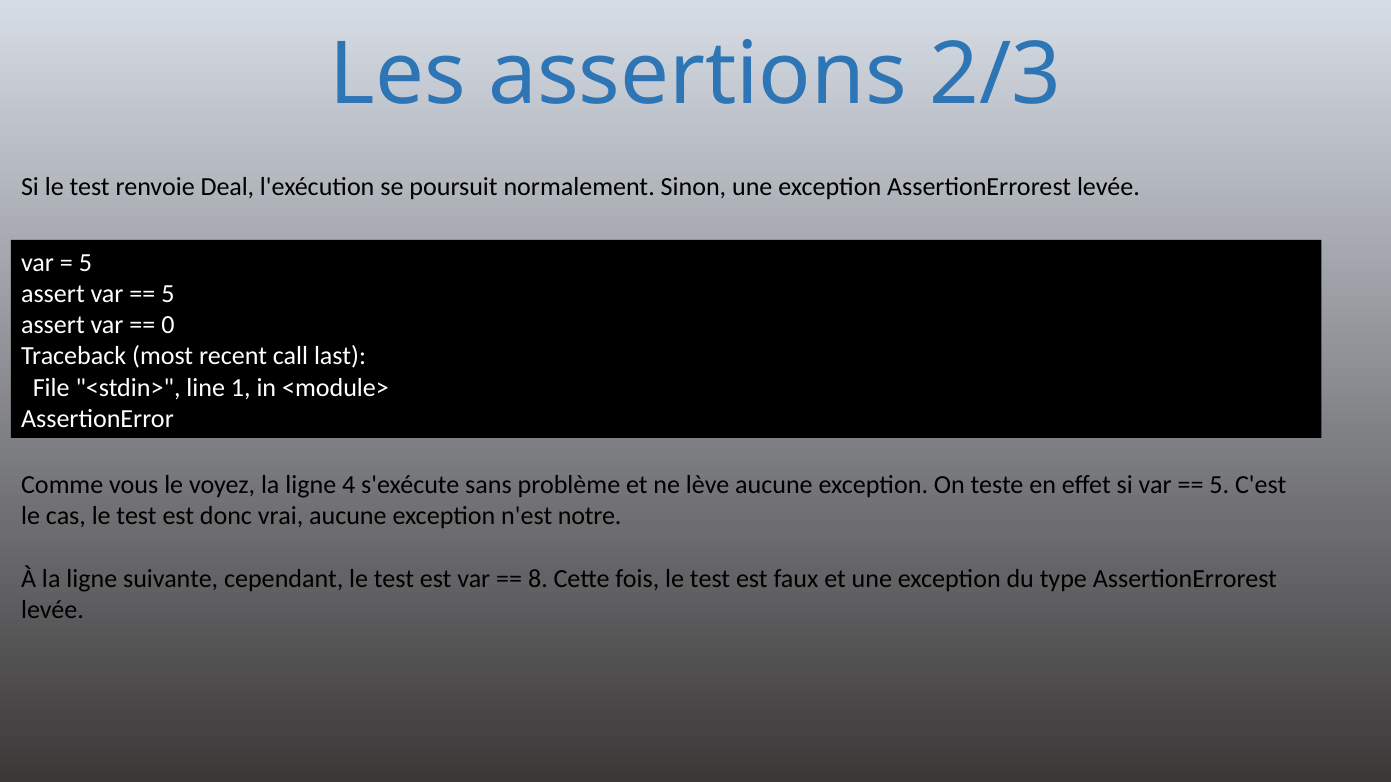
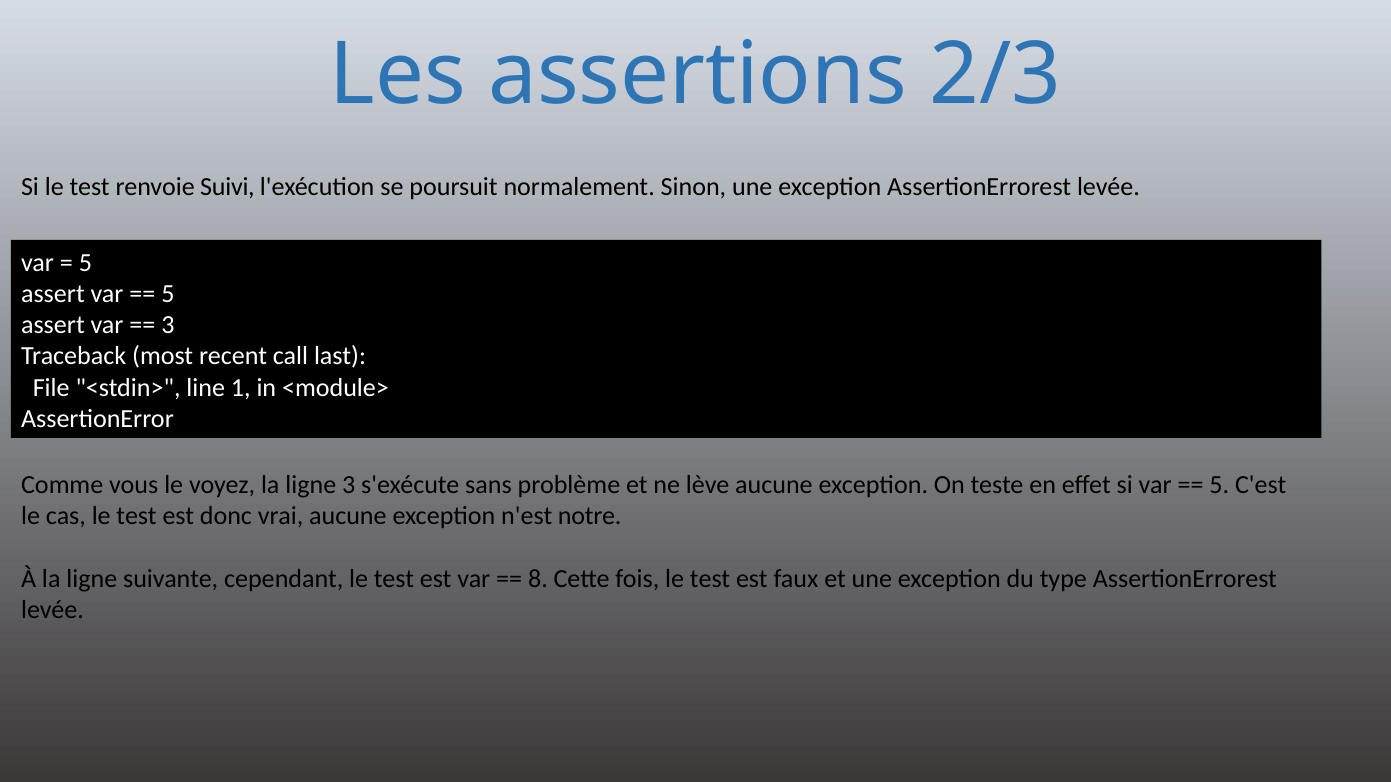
Deal: Deal -> Suivi
0 at (168, 325): 0 -> 3
ligne 4: 4 -> 3
